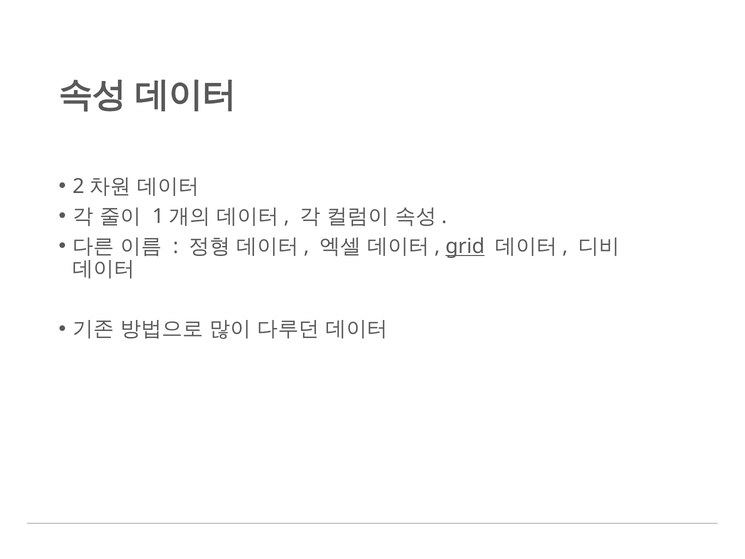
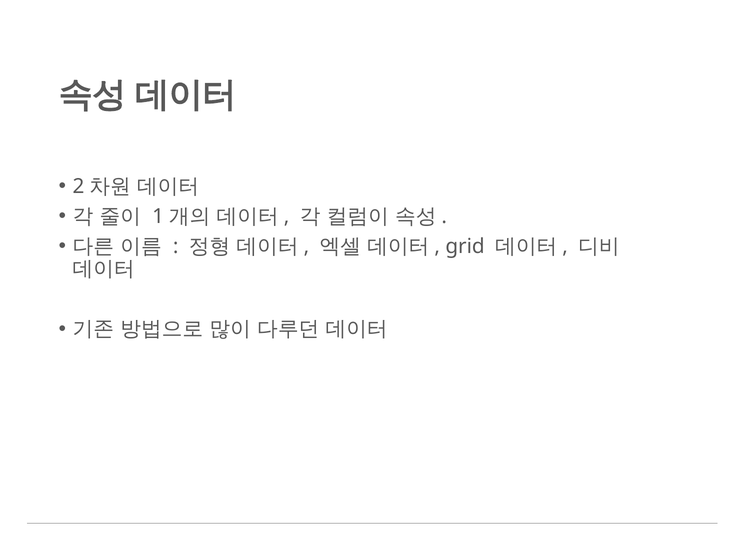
grid underline: present -> none
